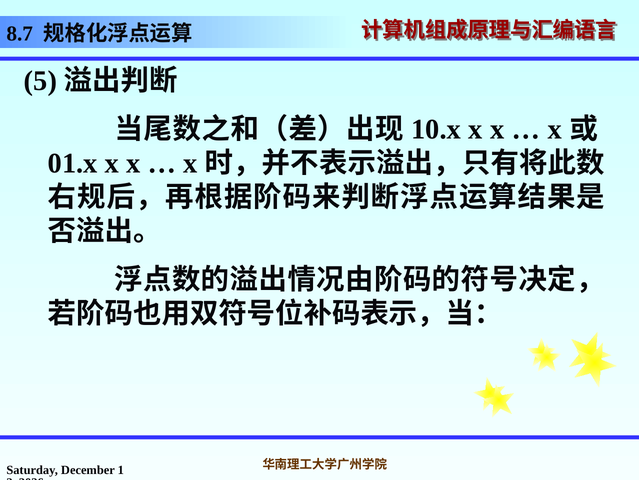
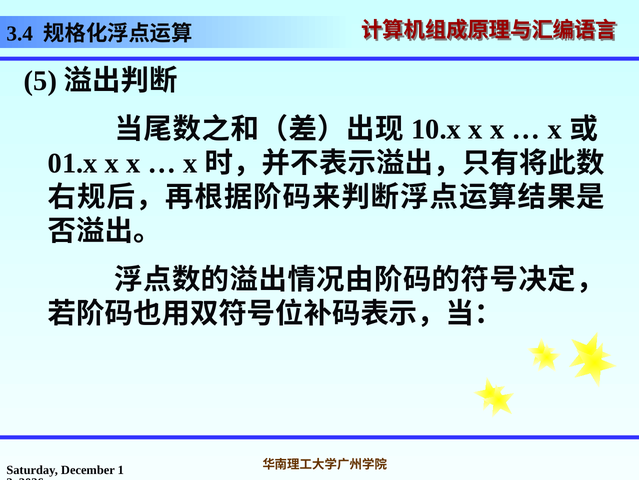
8.7: 8.7 -> 3.4
